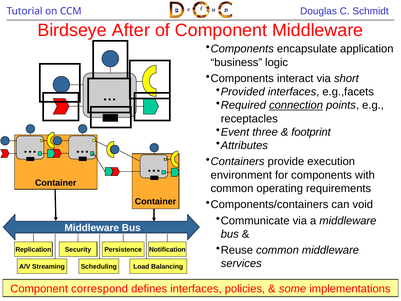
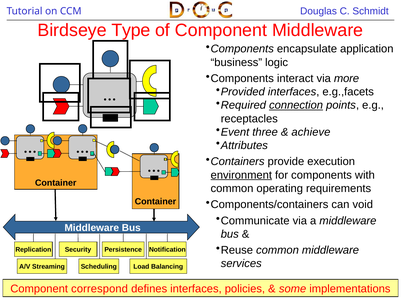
After: After -> Type
short: short -> more
footprint: footprint -> achieve
environment underline: none -> present
